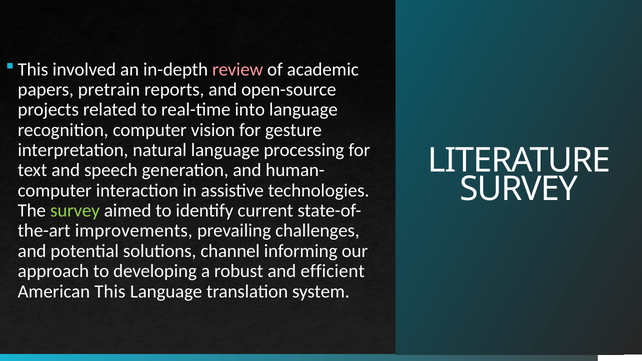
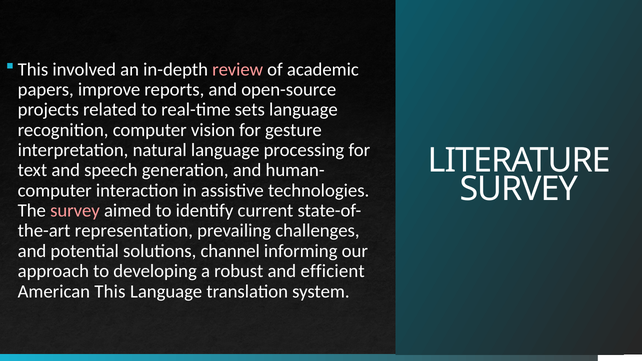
pretrain: pretrain -> improve
into: into -> sets
survey at (75, 211) colour: light green -> pink
improvements: improvements -> representation
